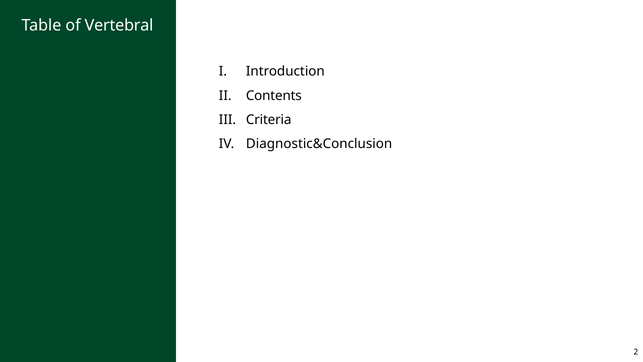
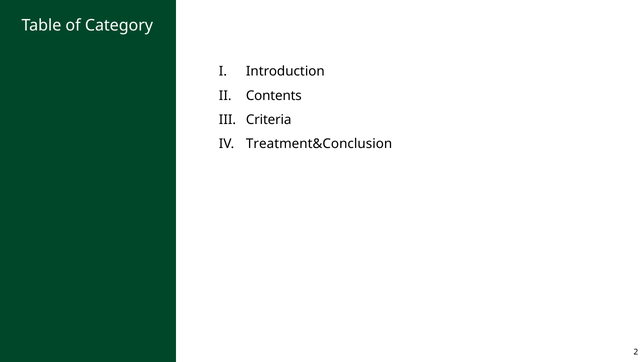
Vertebral: Vertebral -> Category
Diagnostic&Conclusion: Diagnostic&Conclusion -> Treatment&Conclusion
